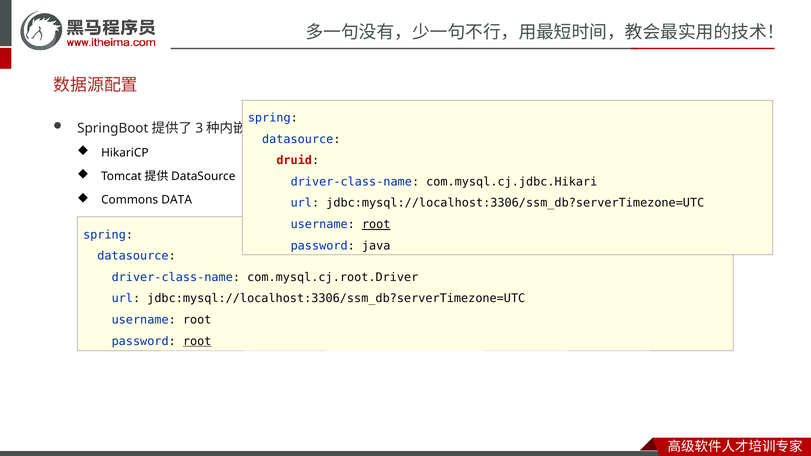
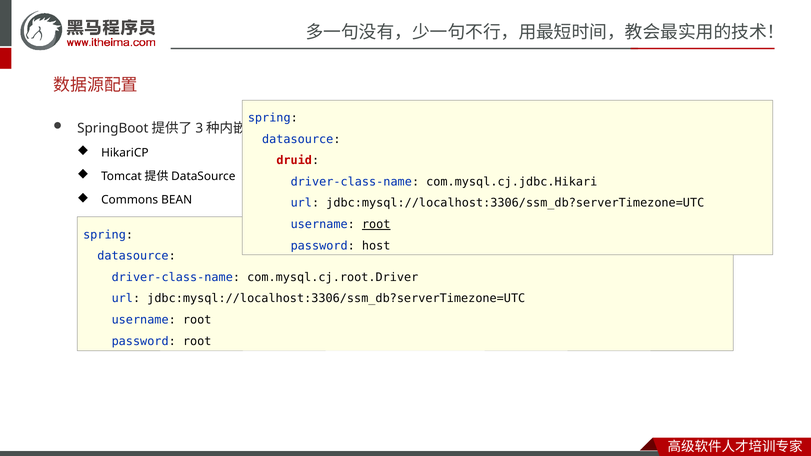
DATA: DATA -> BEAN
java: java -> host
root at (197, 341) underline: present -> none
